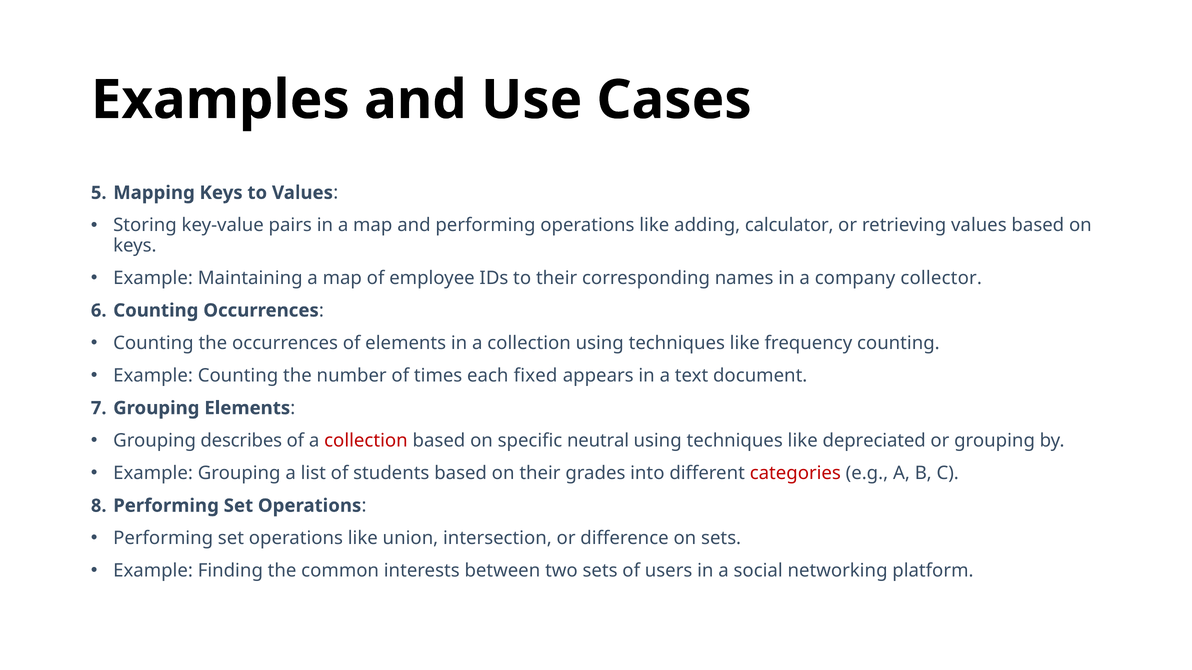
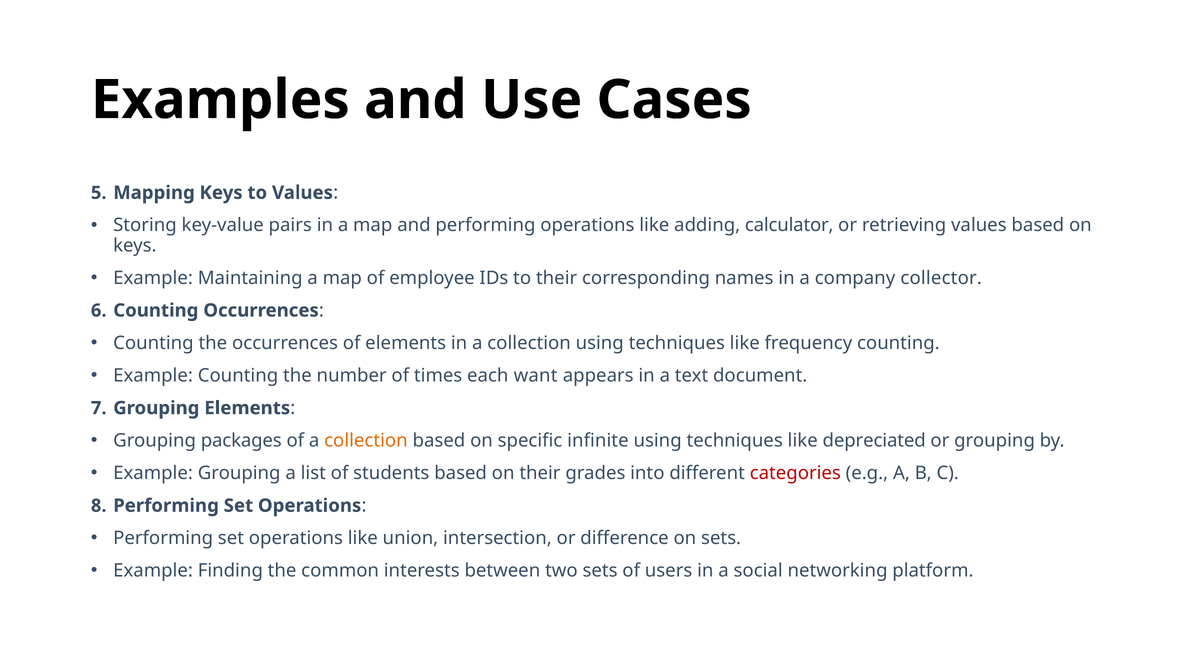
fixed: fixed -> want
describes: describes -> packages
collection at (366, 441) colour: red -> orange
neutral: neutral -> infinite
